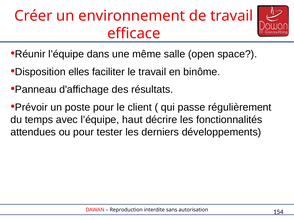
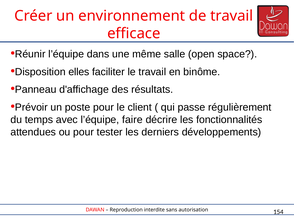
haut: haut -> faire
